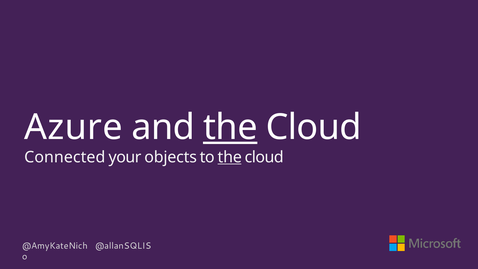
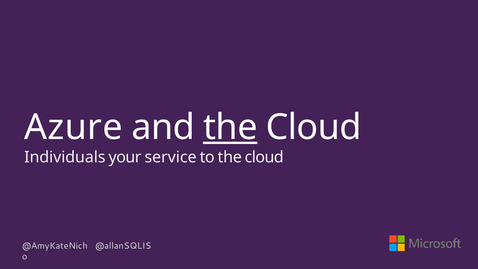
Connected: Connected -> Individuals
objects: objects -> service
the at (230, 157) underline: present -> none
